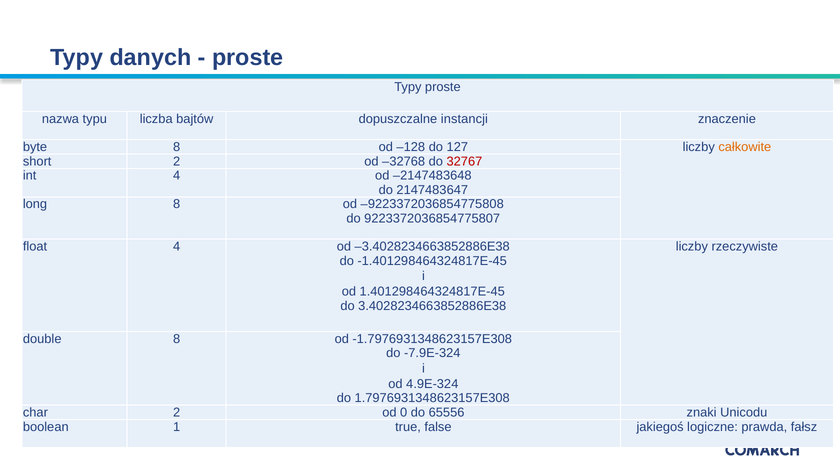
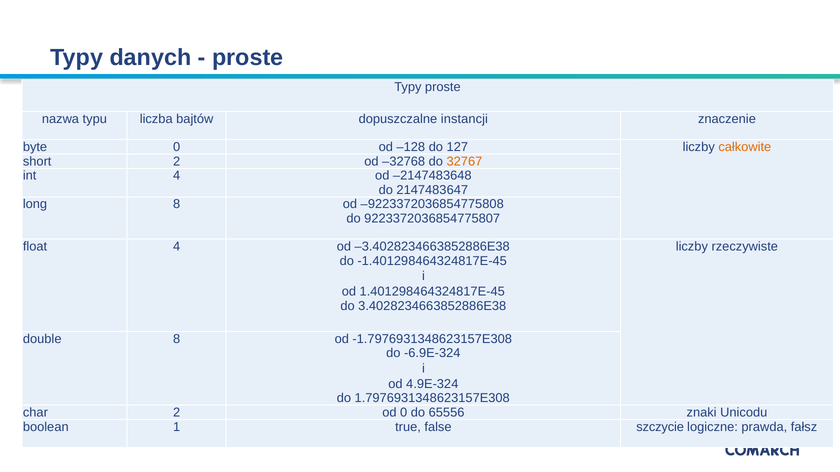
byte 8: 8 -> 0
32767 colour: red -> orange
-7.9E-324: -7.9E-324 -> -6.9E-324
jakiegoś: jakiegoś -> szczycie
